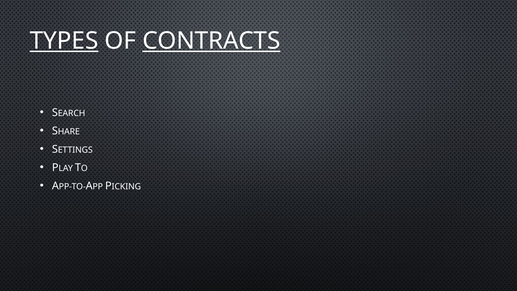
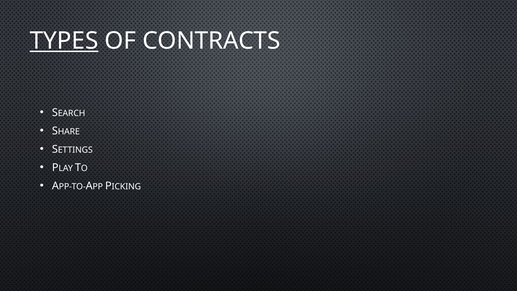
CONTRACTS underline: present -> none
